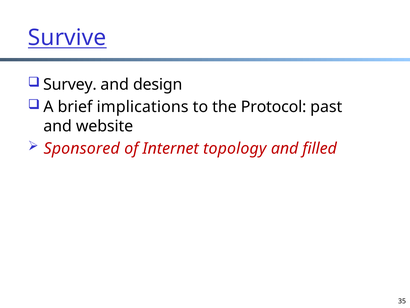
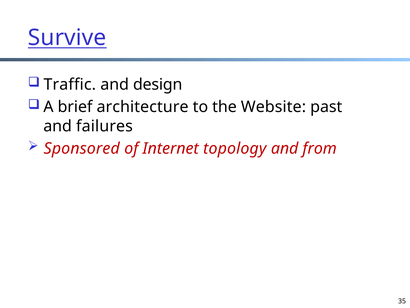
Survey: Survey -> Traffic
implications: implications -> architecture
Protocol: Protocol -> Website
website: website -> failures
filled: filled -> from
